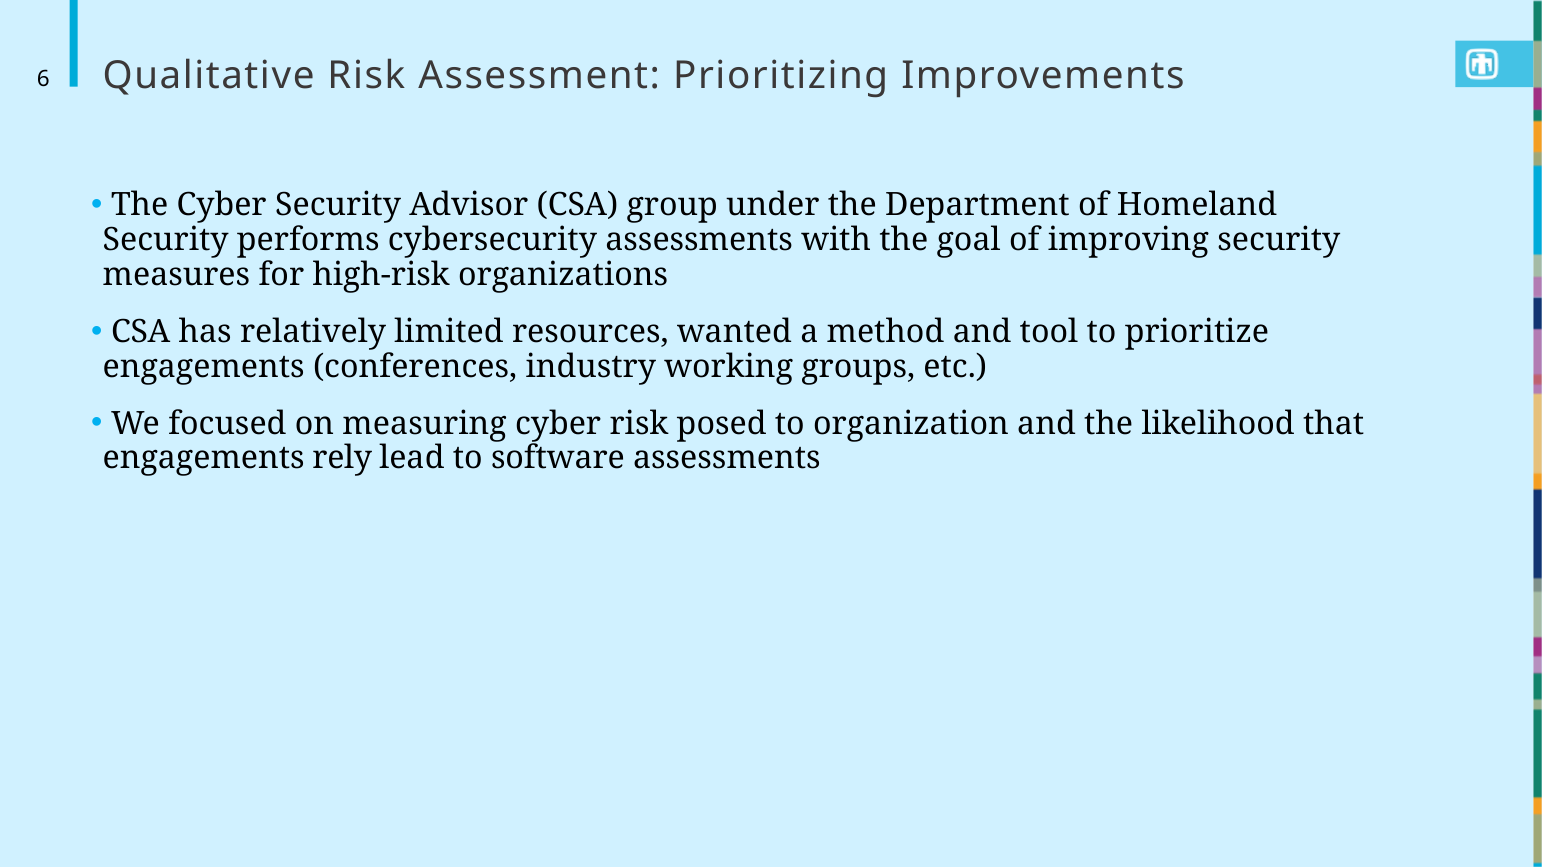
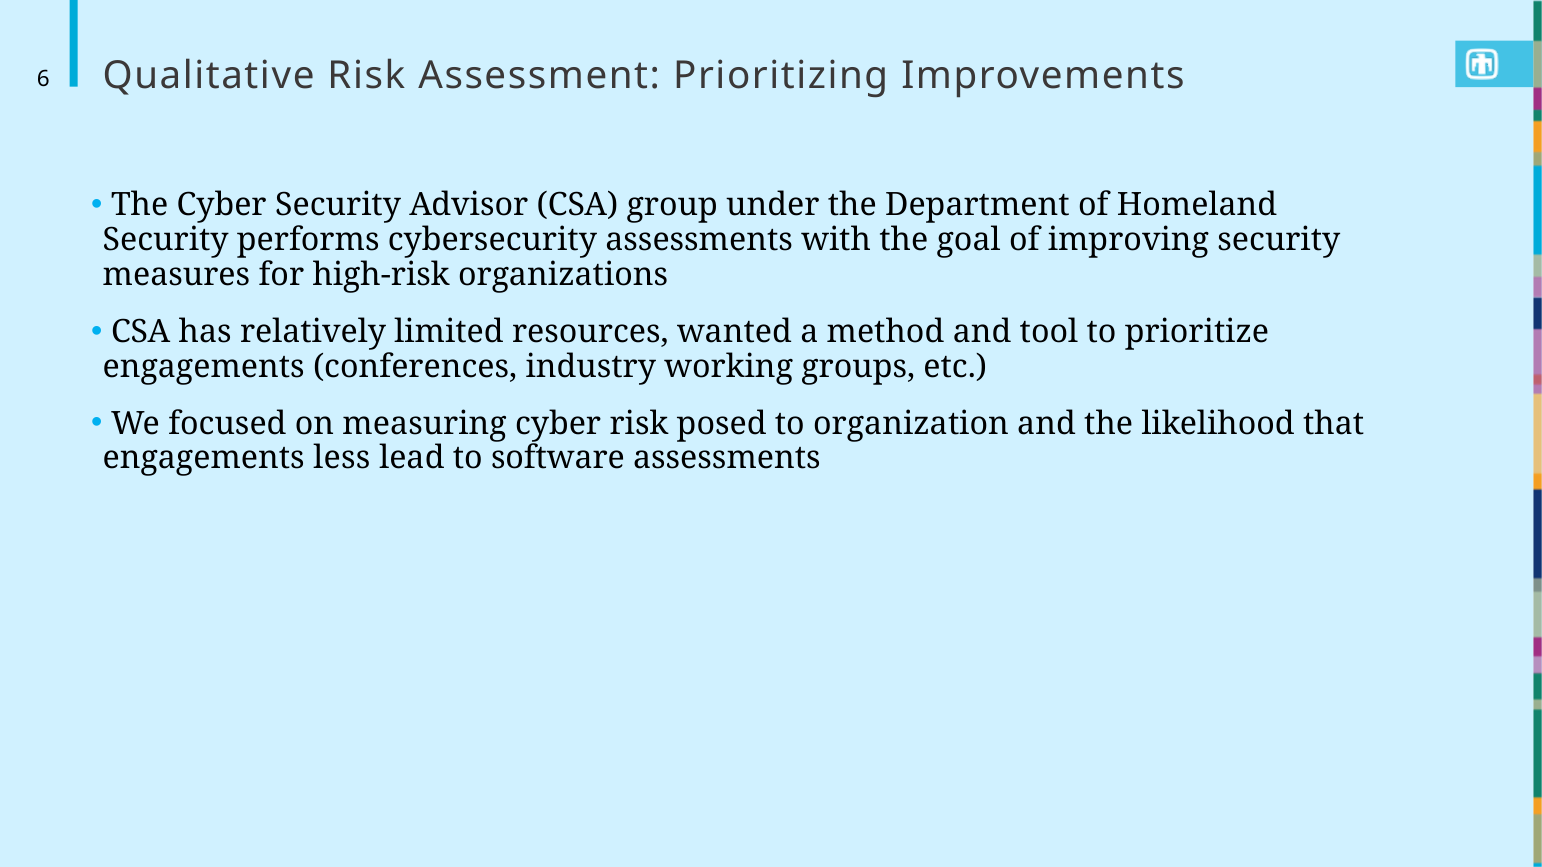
rely: rely -> less
